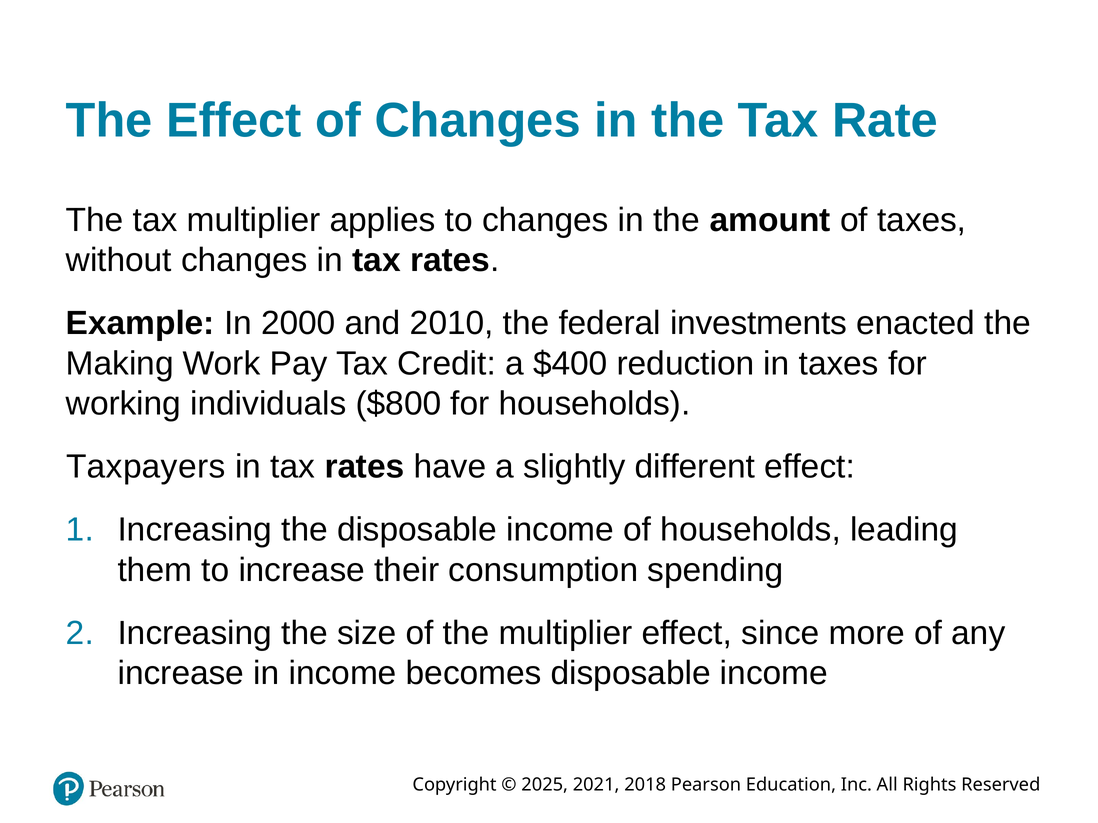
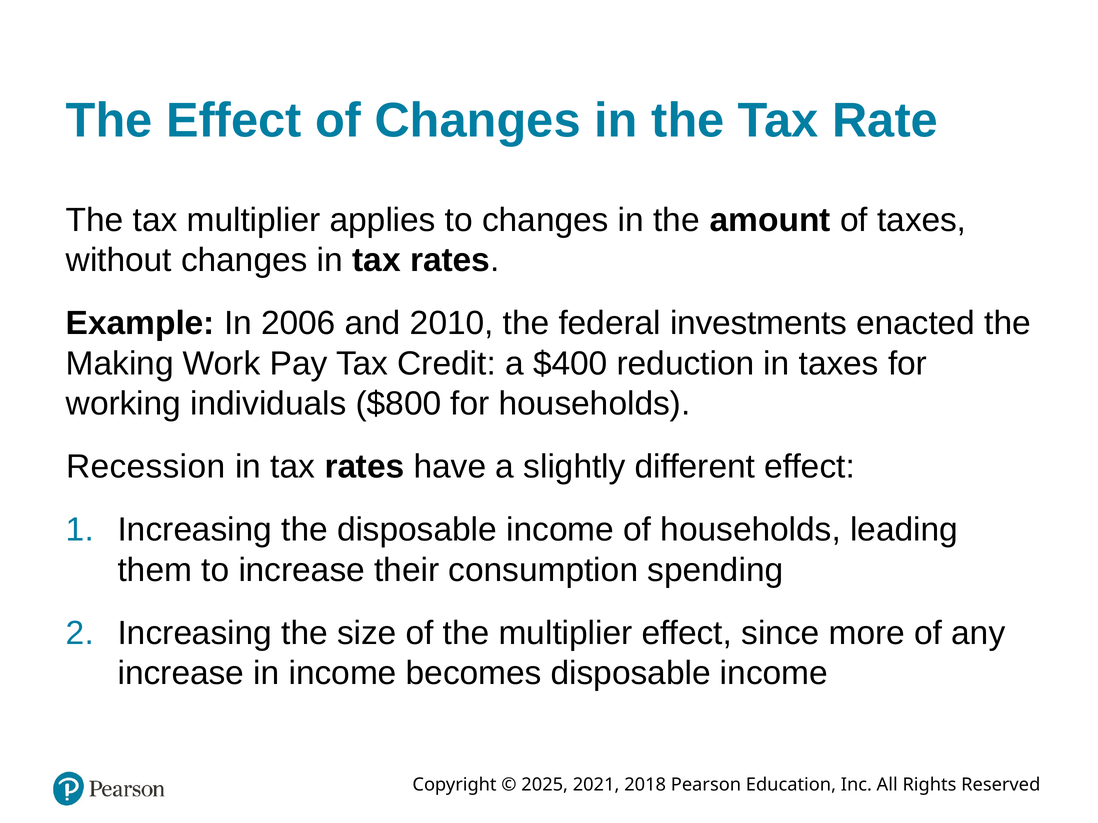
2000: 2000 -> 2006
Taxpayers: Taxpayers -> Recession
